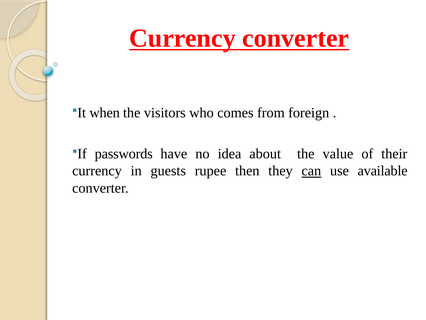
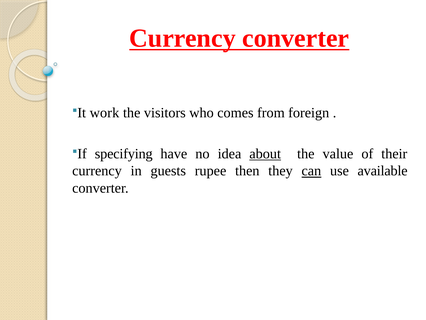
when: when -> work
passwords: passwords -> specifying
about underline: none -> present
